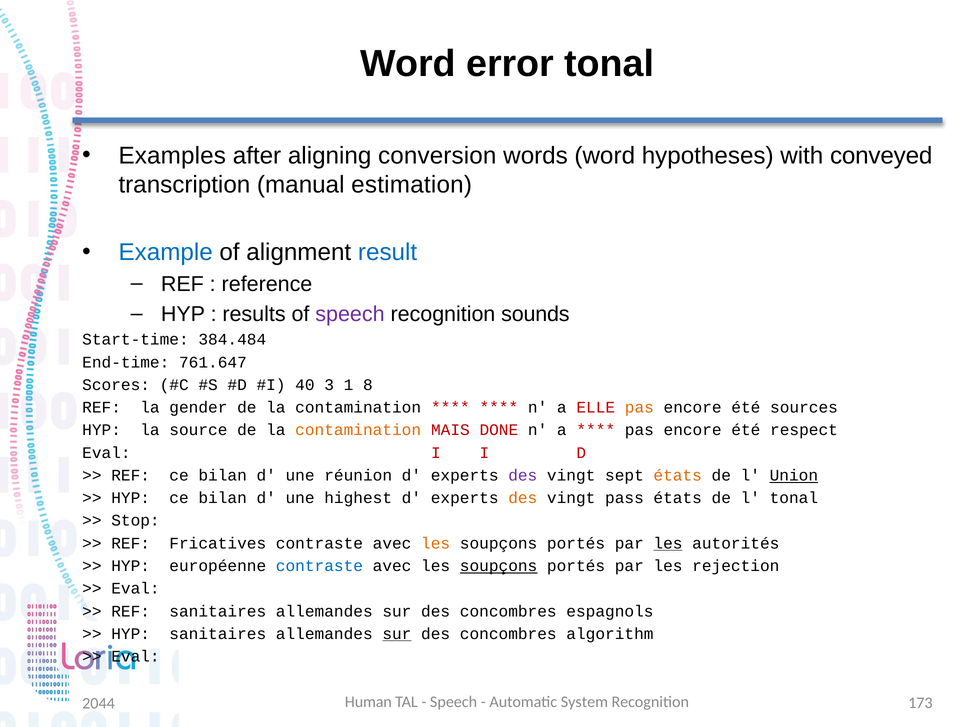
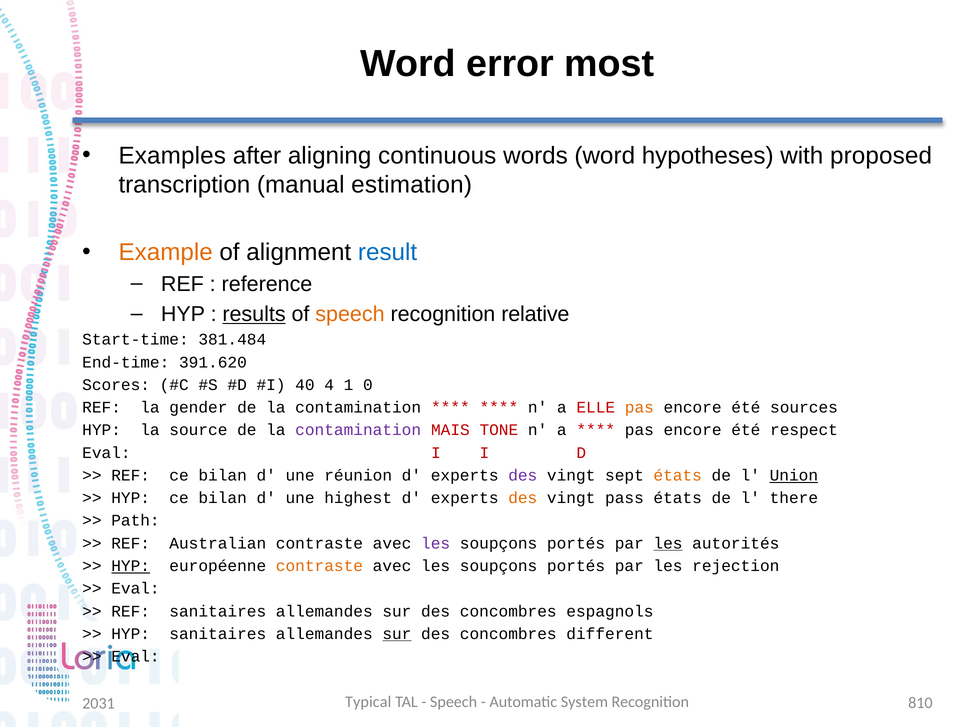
error tonal: tonal -> most
conversion: conversion -> continuous
conveyed: conveyed -> proposed
Example colour: blue -> orange
results underline: none -> present
speech at (350, 314) colour: purple -> orange
sounds: sounds -> relative
384.484: 384.484 -> 381.484
761.647: 761.647 -> 391.620
3: 3 -> 4
8: 8 -> 0
contamination at (358, 430) colour: orange -> purple
DONE: DONE -> TONE
l tonal: tonal -> there
Stop: Stop -> Path
Fricatives: Fricatives -> Australian
les at (436, 543) colour: orange -> purple
HYP at (131, 566) underline: none -> present
contraste at (319, 566) colour: blue -> orange
soupçons at (499, 566) underline: present -> none
algorithm: algorithm -> different
Human: Human -> Typical
173: 173 -> 810
2044: 2044 -> 2031
